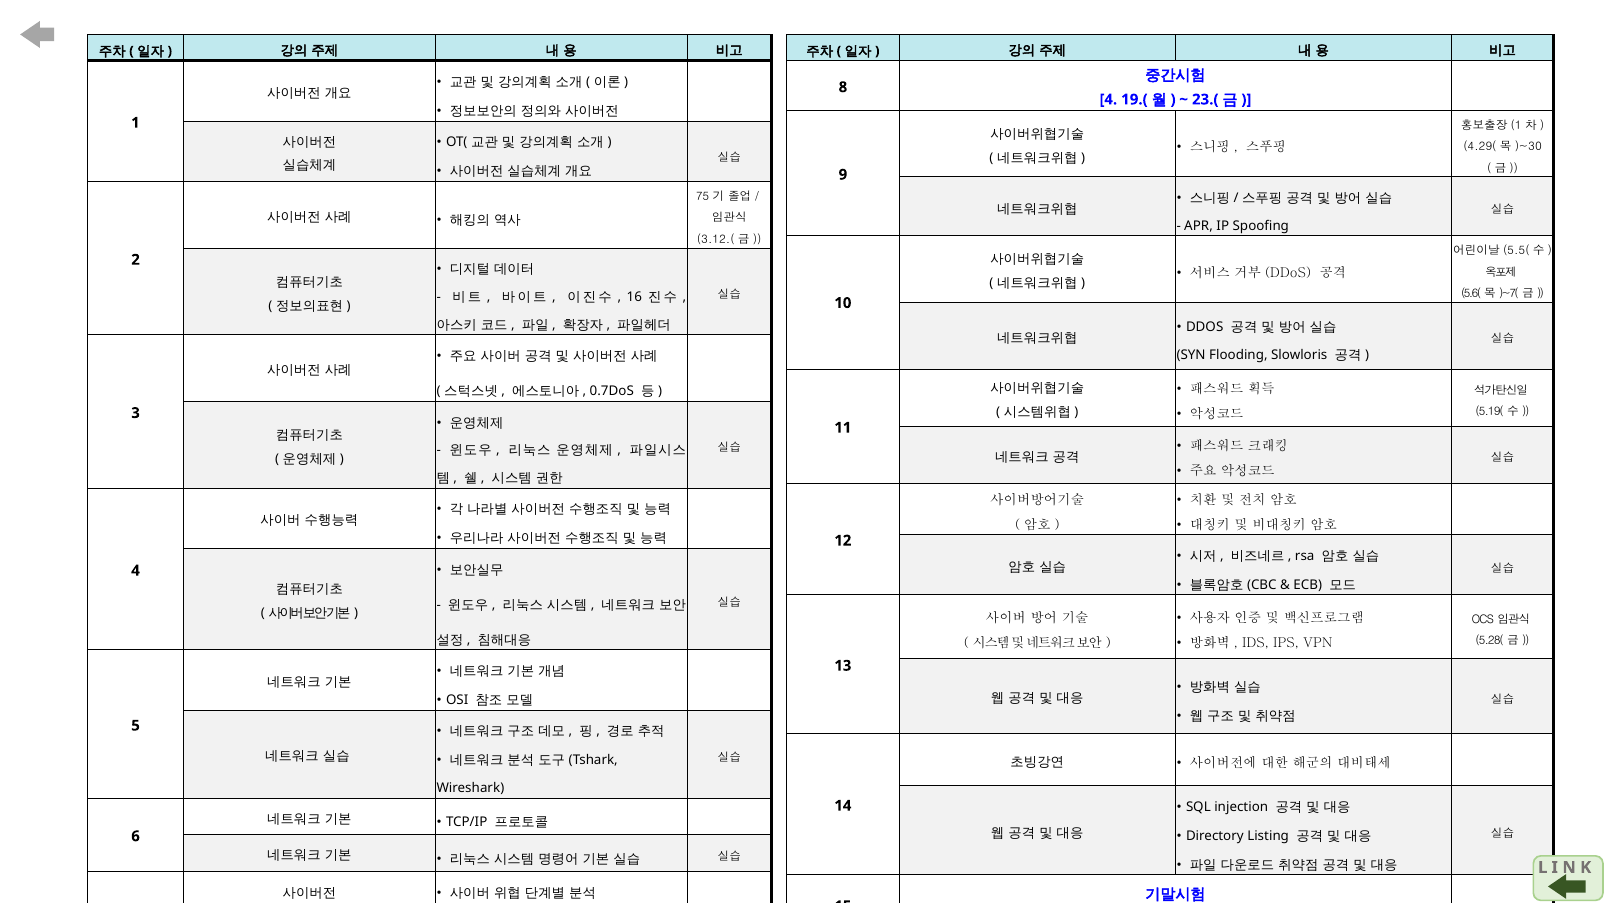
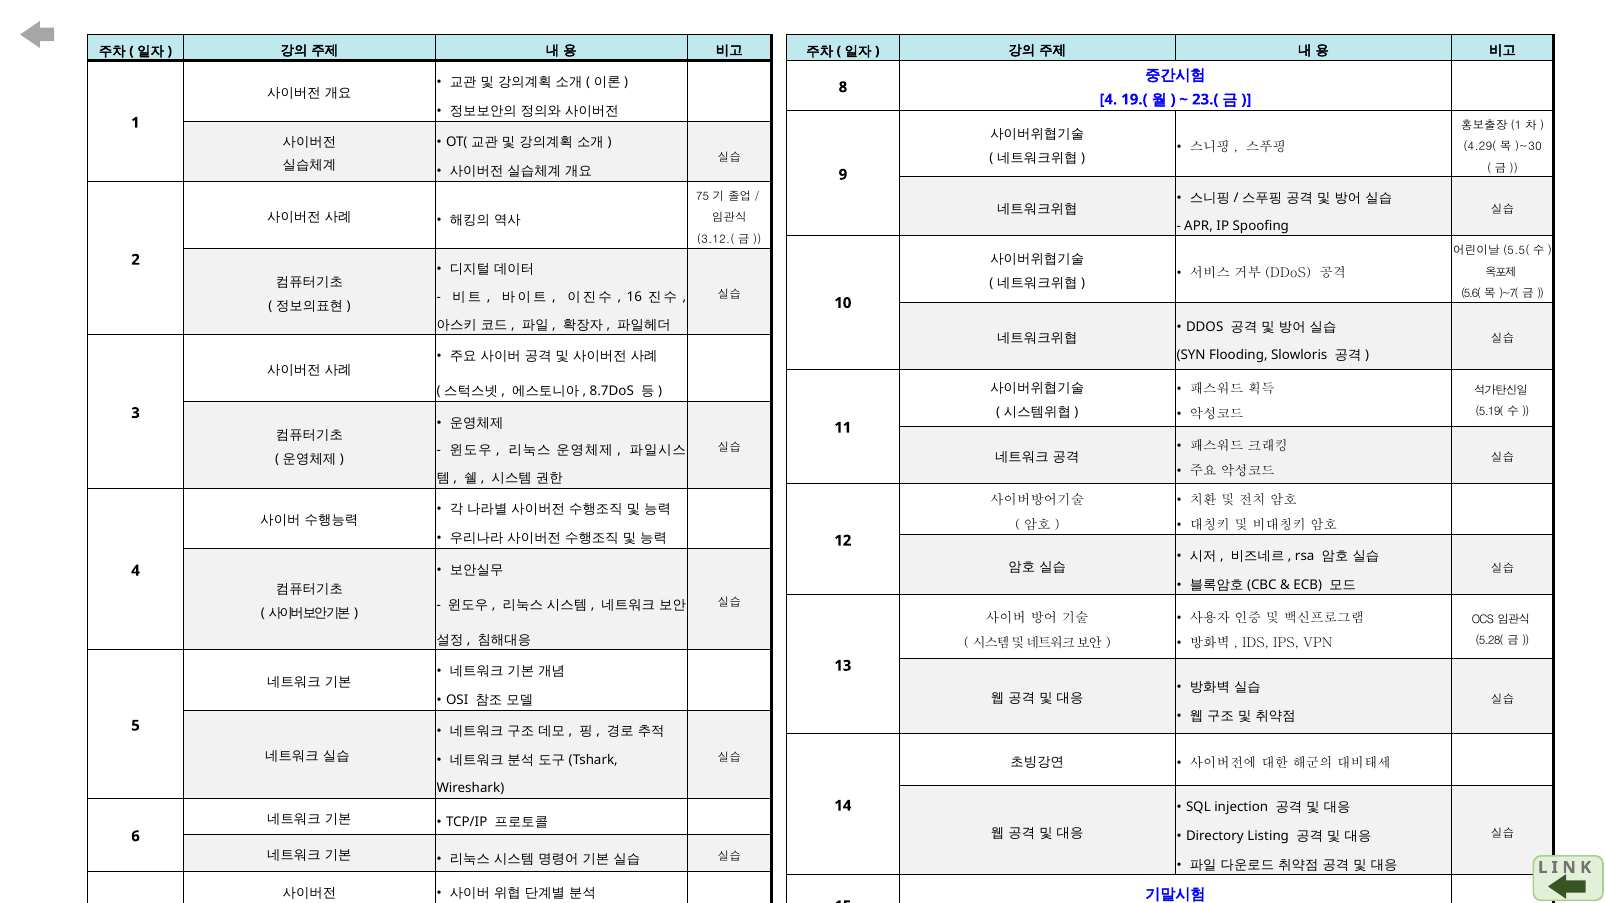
0.7DoS: 0.7DoS -> 8.7DoS
